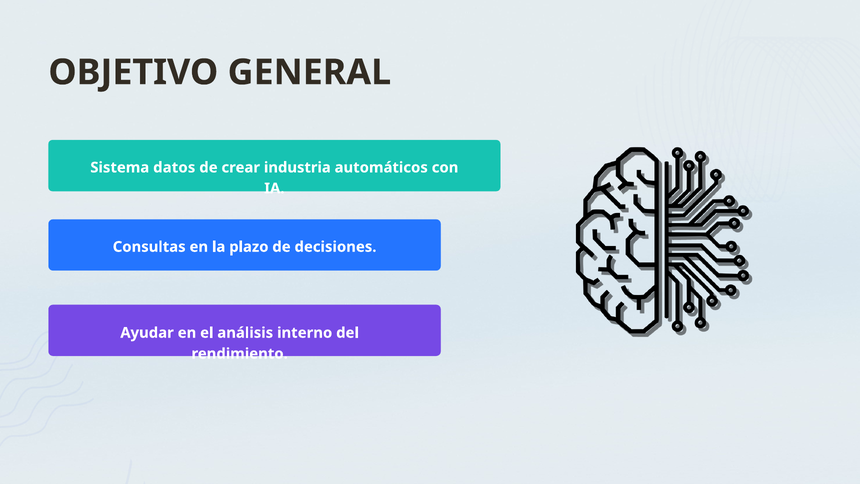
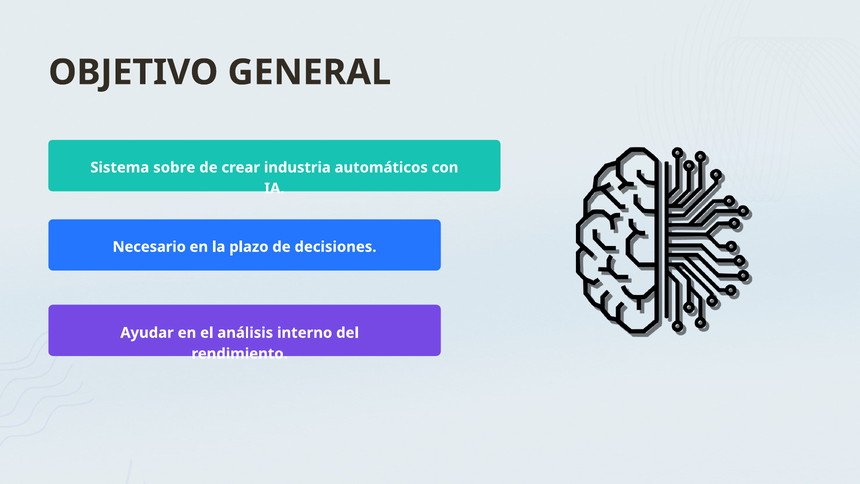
datos: datos -> sobre
Consultas: Consultas -> Necesario
